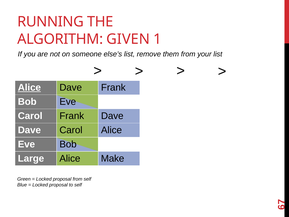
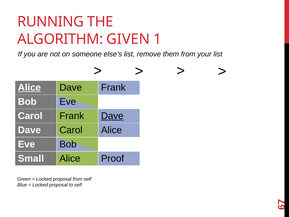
Dave at (112, 116) underline: none -> present
Large: Large -> Small
Make: Make -> Proof
